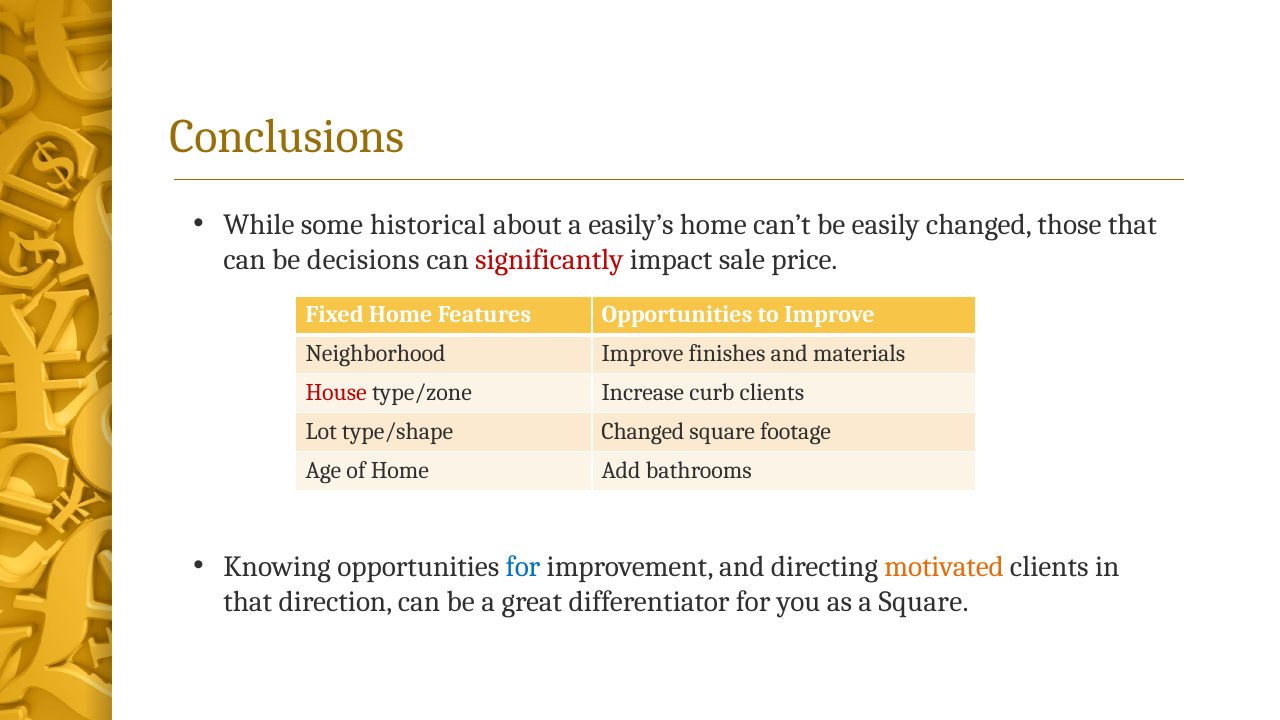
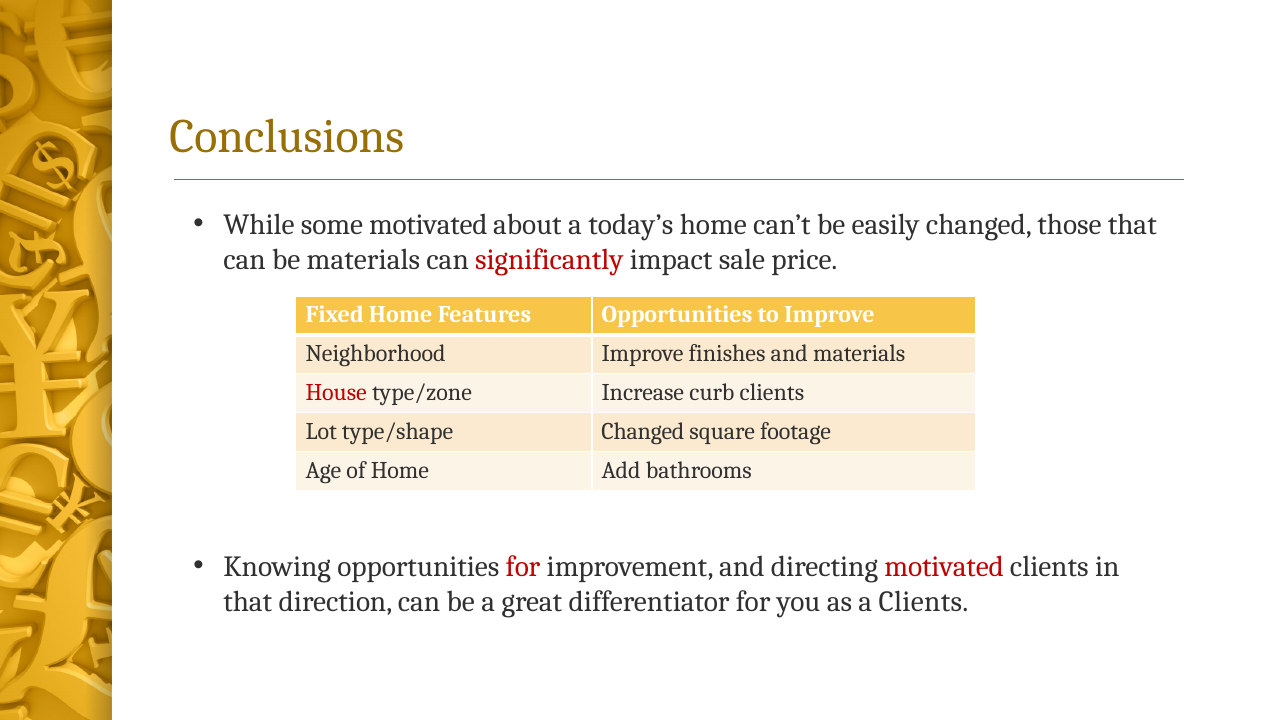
some historical: historical -> motivated
easily’s: easily’s -> today’s
be decisions: decisions -> materials
for at (523, 567) colour: blue -> red
motivated at (944, 567) colour: orange -> red
a Square: Square -> Clients
